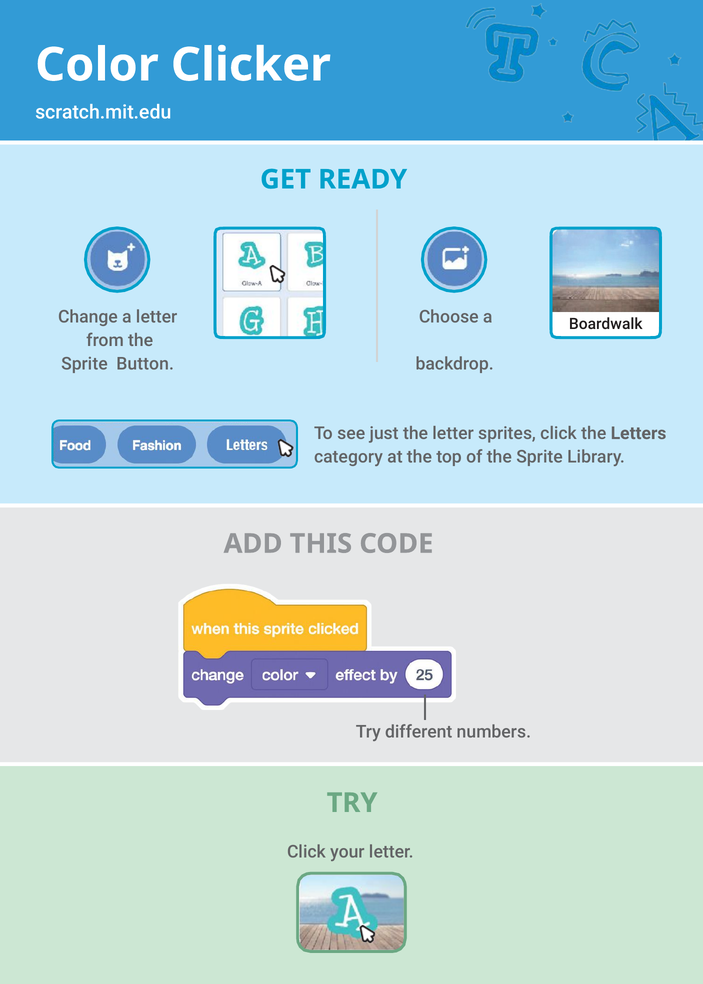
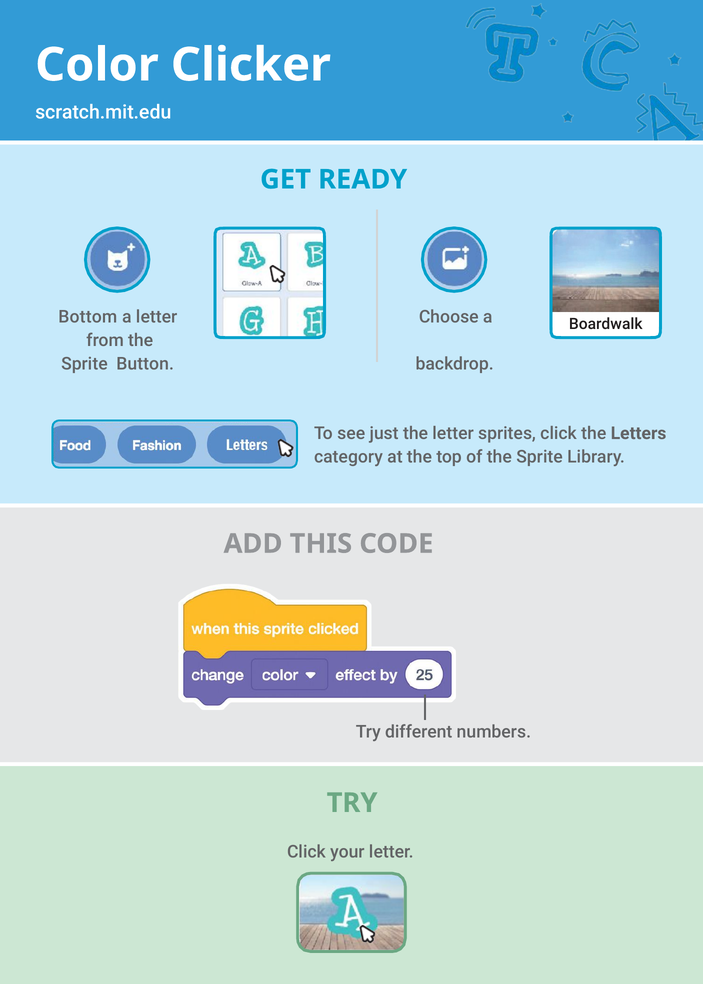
Change: Change -> Bottom
